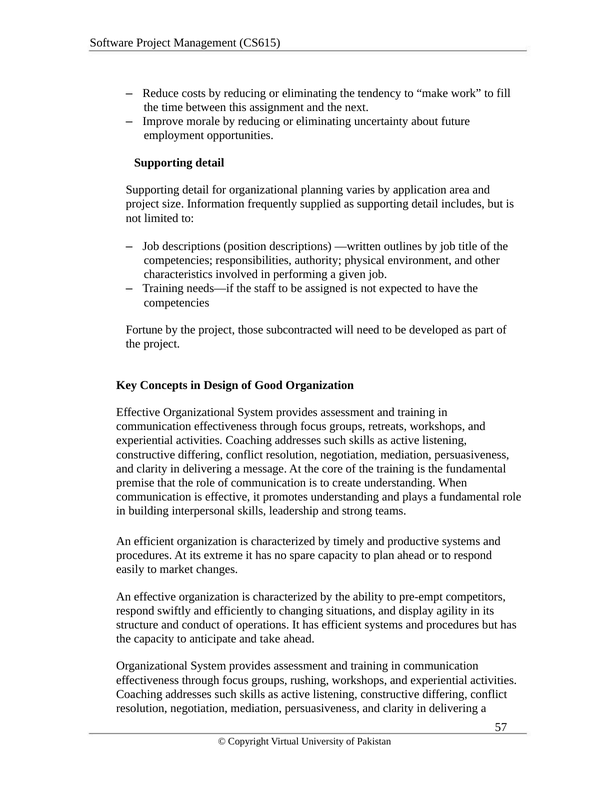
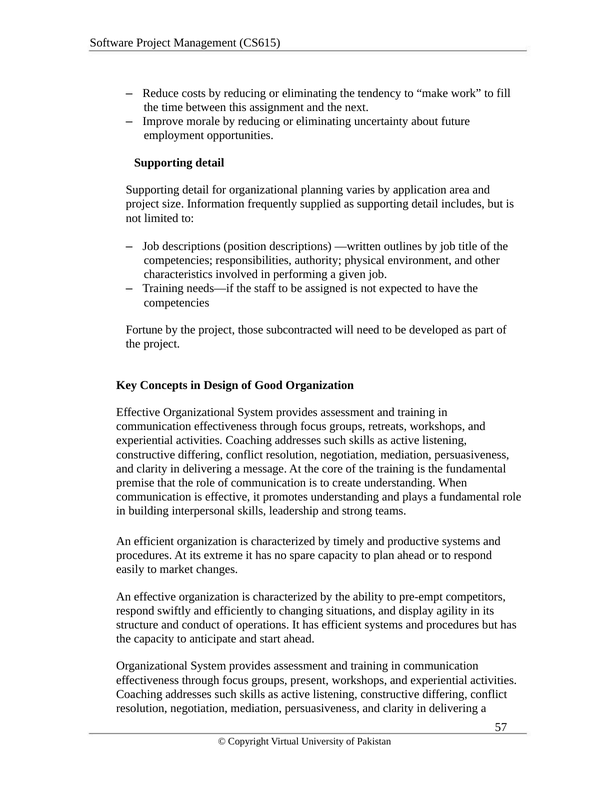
take: take -> start
rushing: rushing -> present
